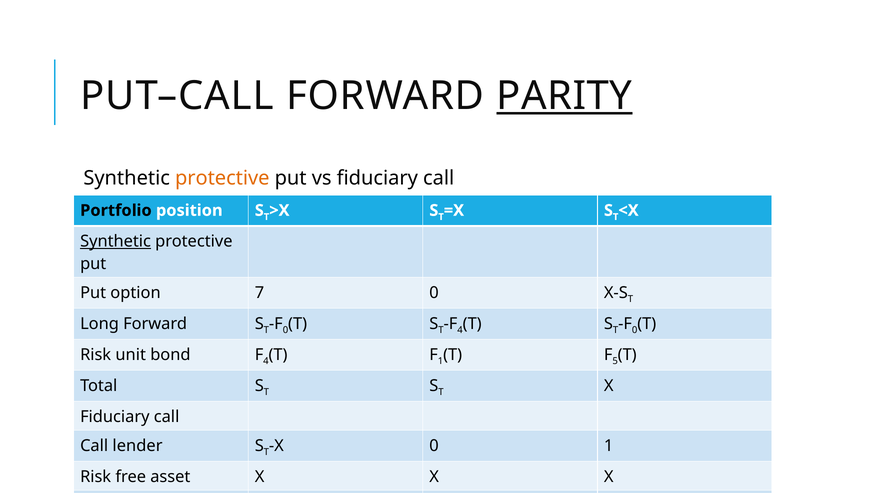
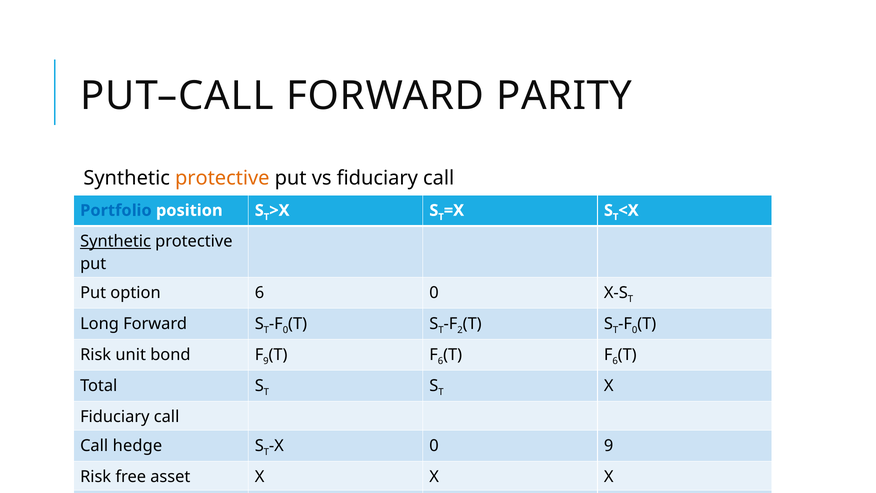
PARITY underline: present -> none
Portfolio colour: black -> blue
option 7: 7 -> 6
4 at (460, 330): 4 -> 2
4 at (266, 361): 4 -> 9
1 at (440, 361): 1 -> 6
5 at (615, 361): 5 -> 6
lender: lender -> hedge
0 1: 1 -> 9
